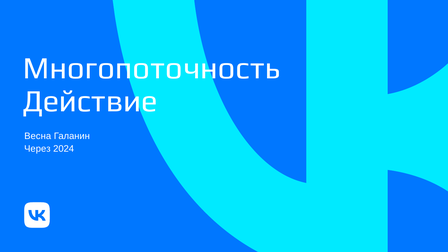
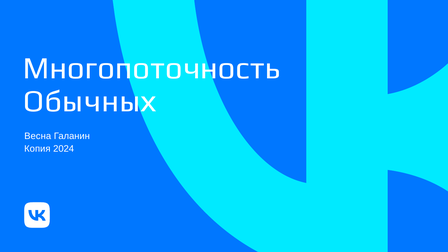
Действие: Действие -> Обычных
Через: Через -> Копия
